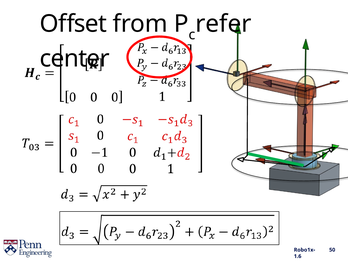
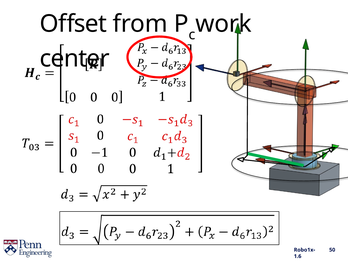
refer: refer -> work
